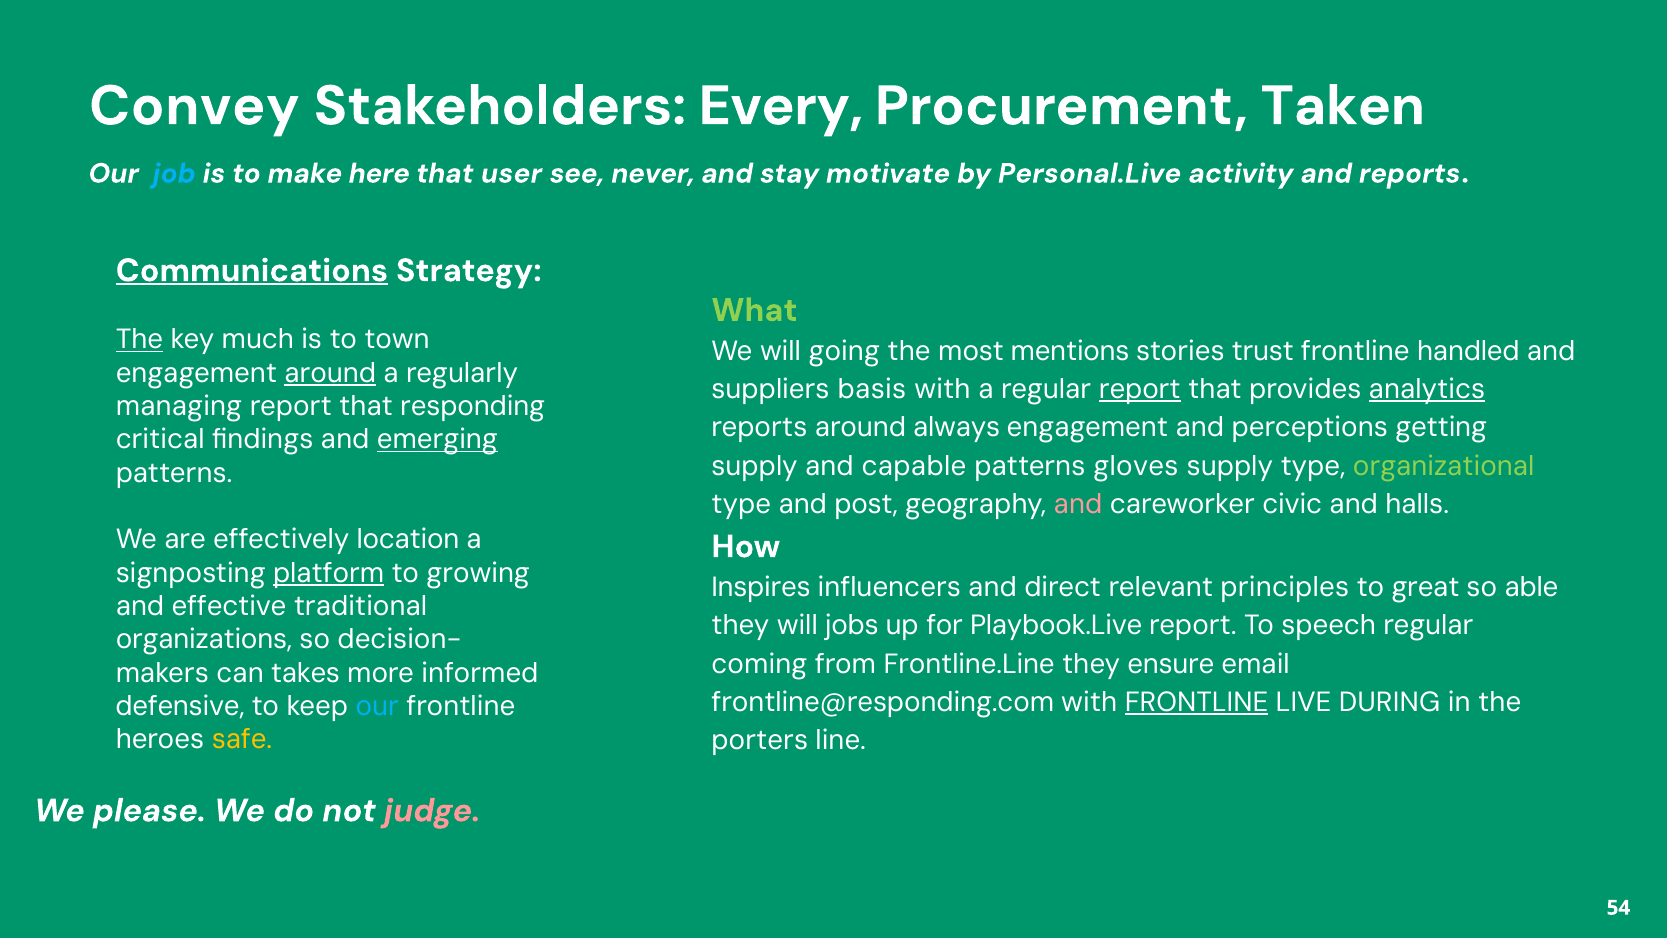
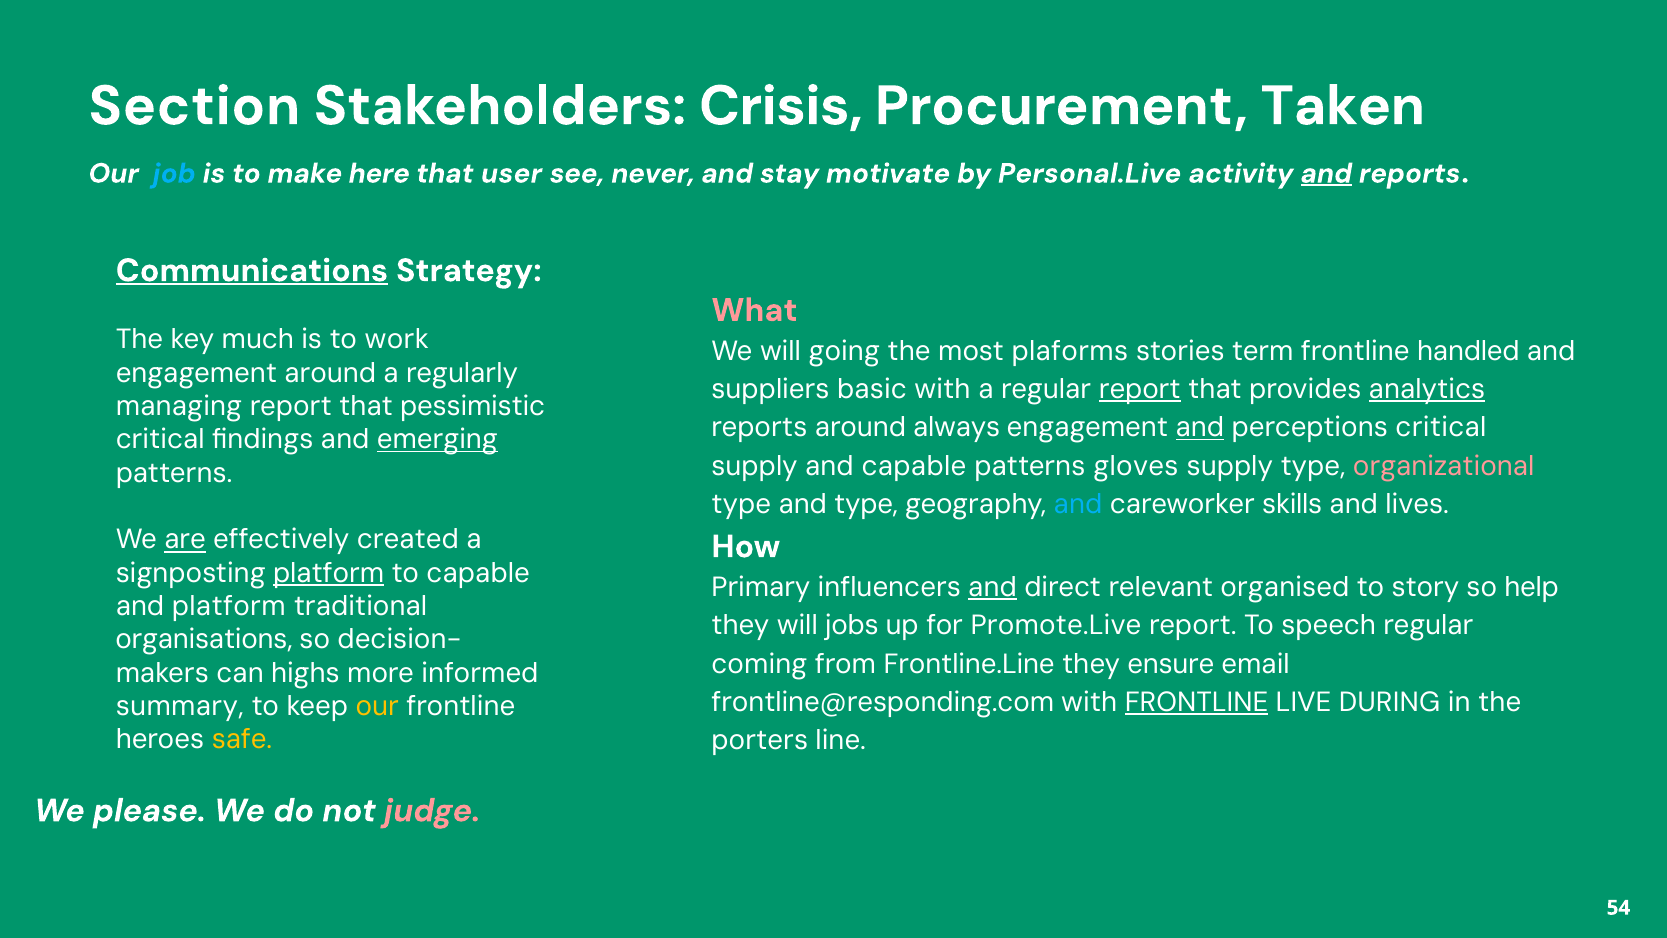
Convey: Convey -> Section
Every: Every -> Crisis
and at (1326, 173) underline: none -> present
What colour: light green -> pink
The at (139, 340) underline: present -> none
town: town -> work
mentions: mentions -> plaforms
trust: trust -> term
around at (330, 373) underline: present -> none
basis: basis -> basic
responding: responding -> pessimistic
and at (1200, 427) underline: none -> present
perceptions getting: getting -> critical
organizational colour: light green -> pink
and post: post -> type
and at (1078, 504) colour: pink -> light blue
civic: civic -> skills
halls: halls -> lives
are underline: none -> present
location: location -> created
to growing: growing -> capable
Inspires: Inspires -> Primary
and at (993, 587) underline: none -> present
principles: principles -> organised
great: great -> story
able: able -> help
and effective: effective -> platform
Playbook.Live: Playbook.Live -> Promote.Live
organizations: organizations -> organisations
takes: takes -> highs
defensive: defensive -> summary
our at (377, 706) colour: light blue -> yellow
